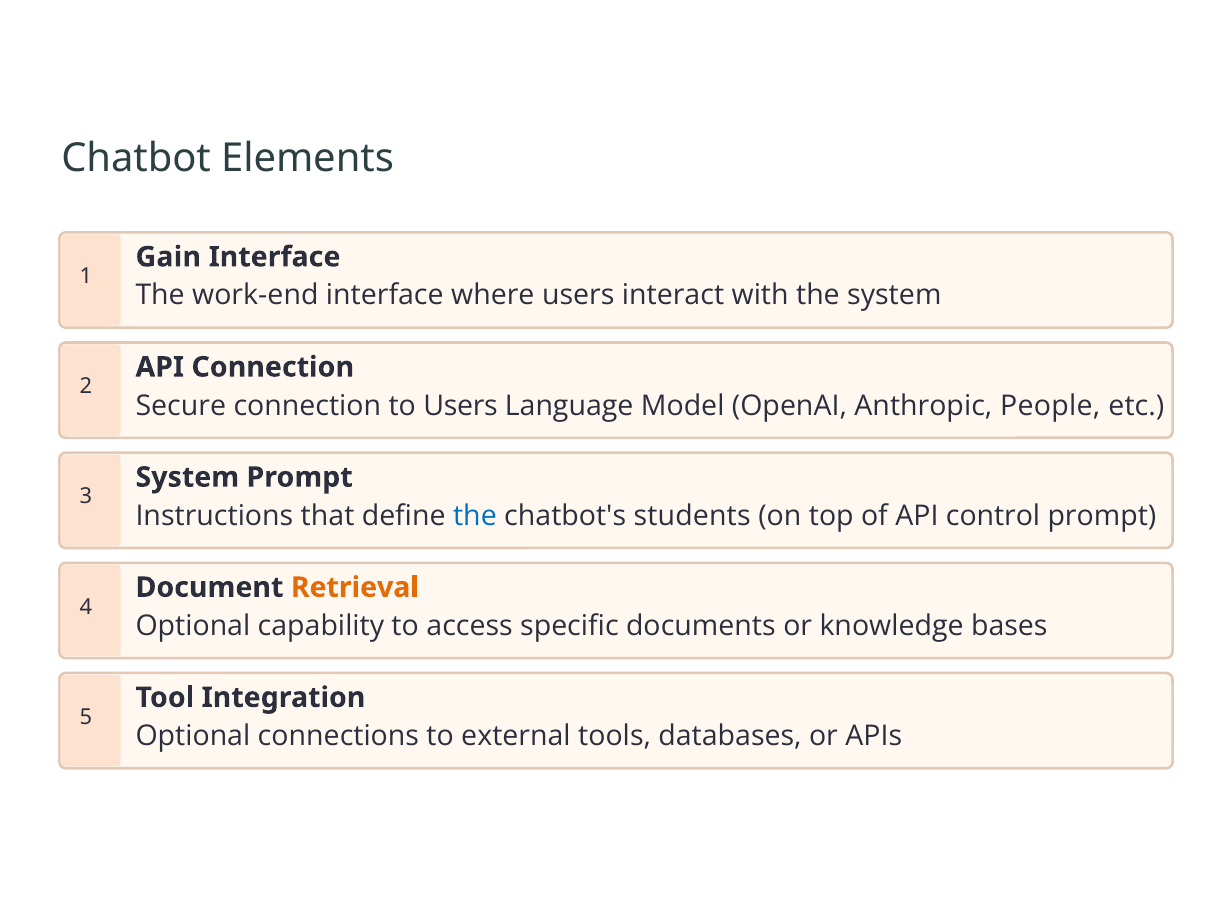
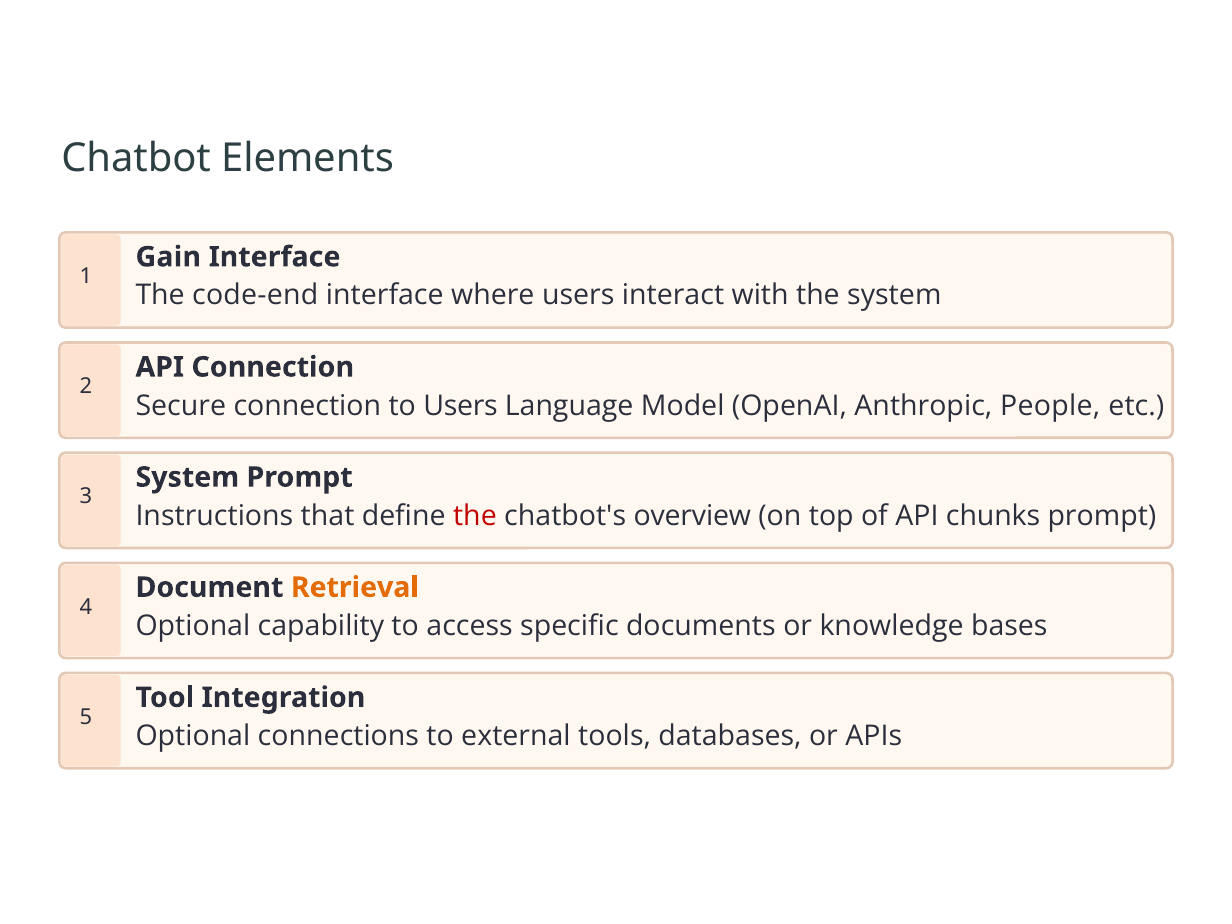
work-end: work-end -> code-end
the at (475, 516) colour: blue -> red
students: students -> overview
control: control -> chunks
